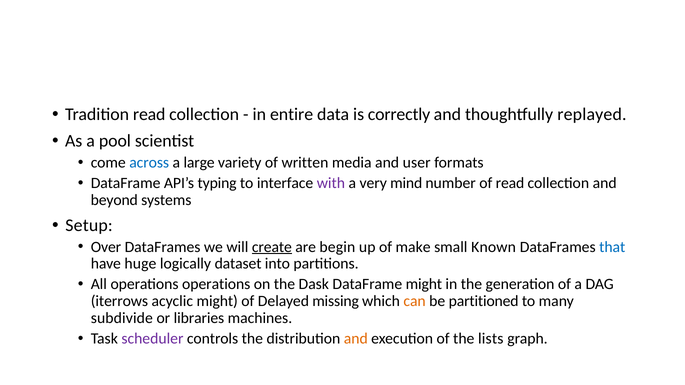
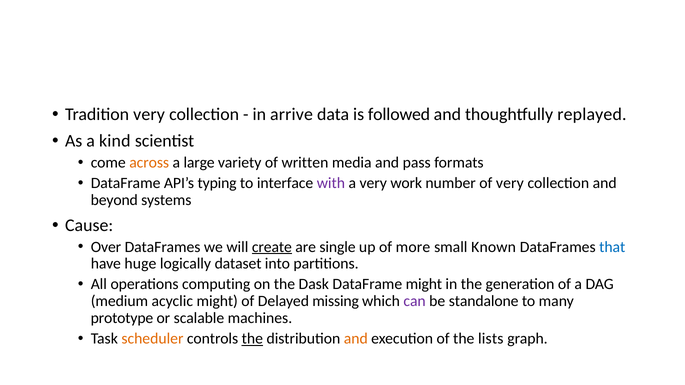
Tradition read: read -> very
entire: entire -> arrive
correctly: correctly -> followed
pool: pool -> kind
across colour: blue -> orange
user: user -> pass
mind: mind -> work
of read: read -> very
Setup: Setup -> Cause
begin: begin -> single
make: make -> more
operations operations: operations -> computing
iterrows: iterrows -> medium
can colour: orange -> purple
partitioned: partitioned -> standalone
subdivide: subdivide -> prototype
libraries: libraries -> scalable
scheduler colour: purple -> orange
the at (252, 339) underline: none -> present
